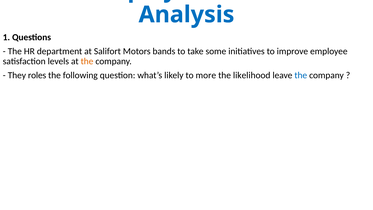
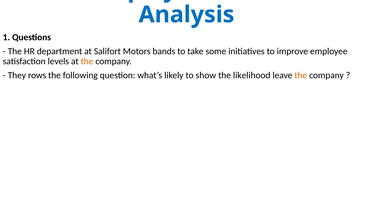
roles: roles -> rows
more: more -> show
the at (301, 75) colour: blue -> orange
